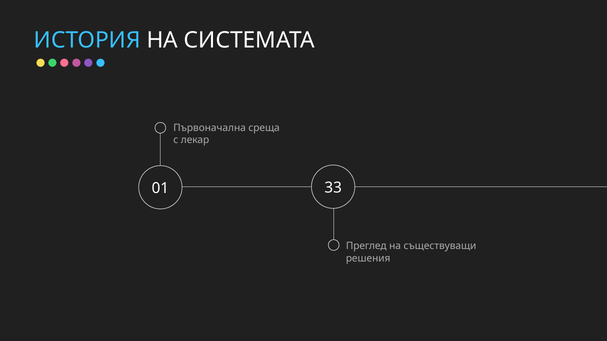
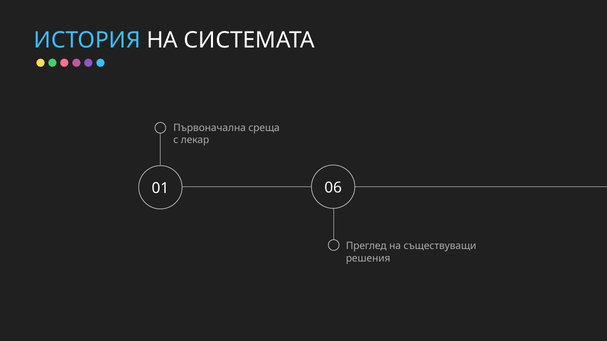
33: 33 -> 06
